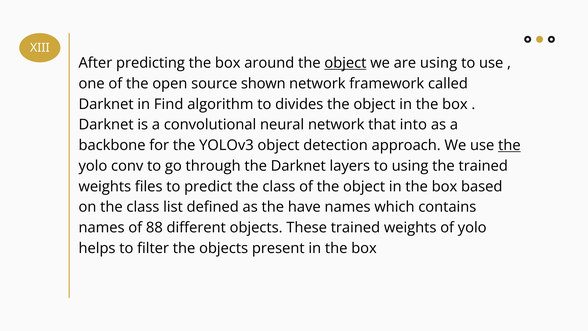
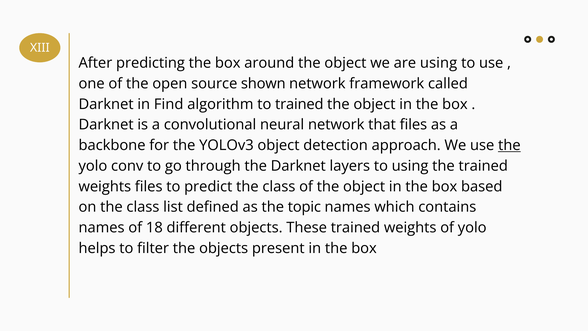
object at (345, 63) underline: present -> none
to divides: divides -> trained
that into: into -> files
have: have -> topic
88: 88 -> 18
